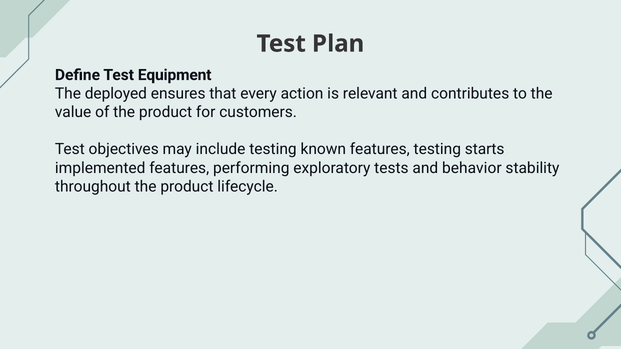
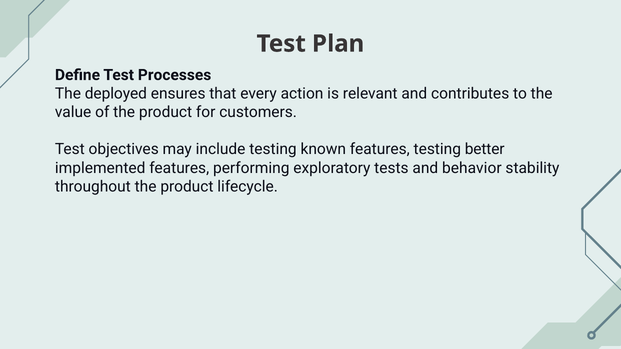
Equipment: Equipment -> Processes
starts: starts -> better
